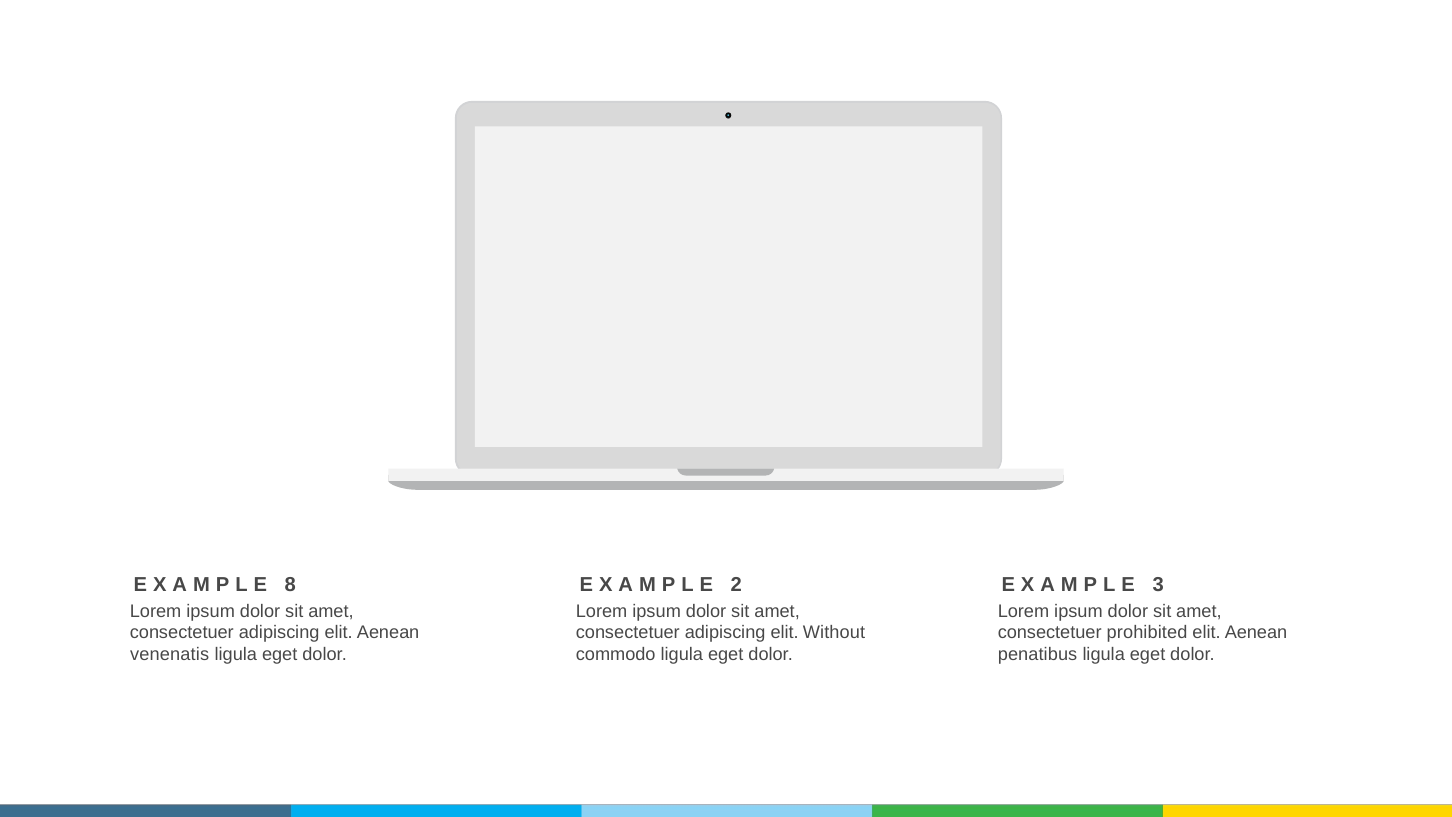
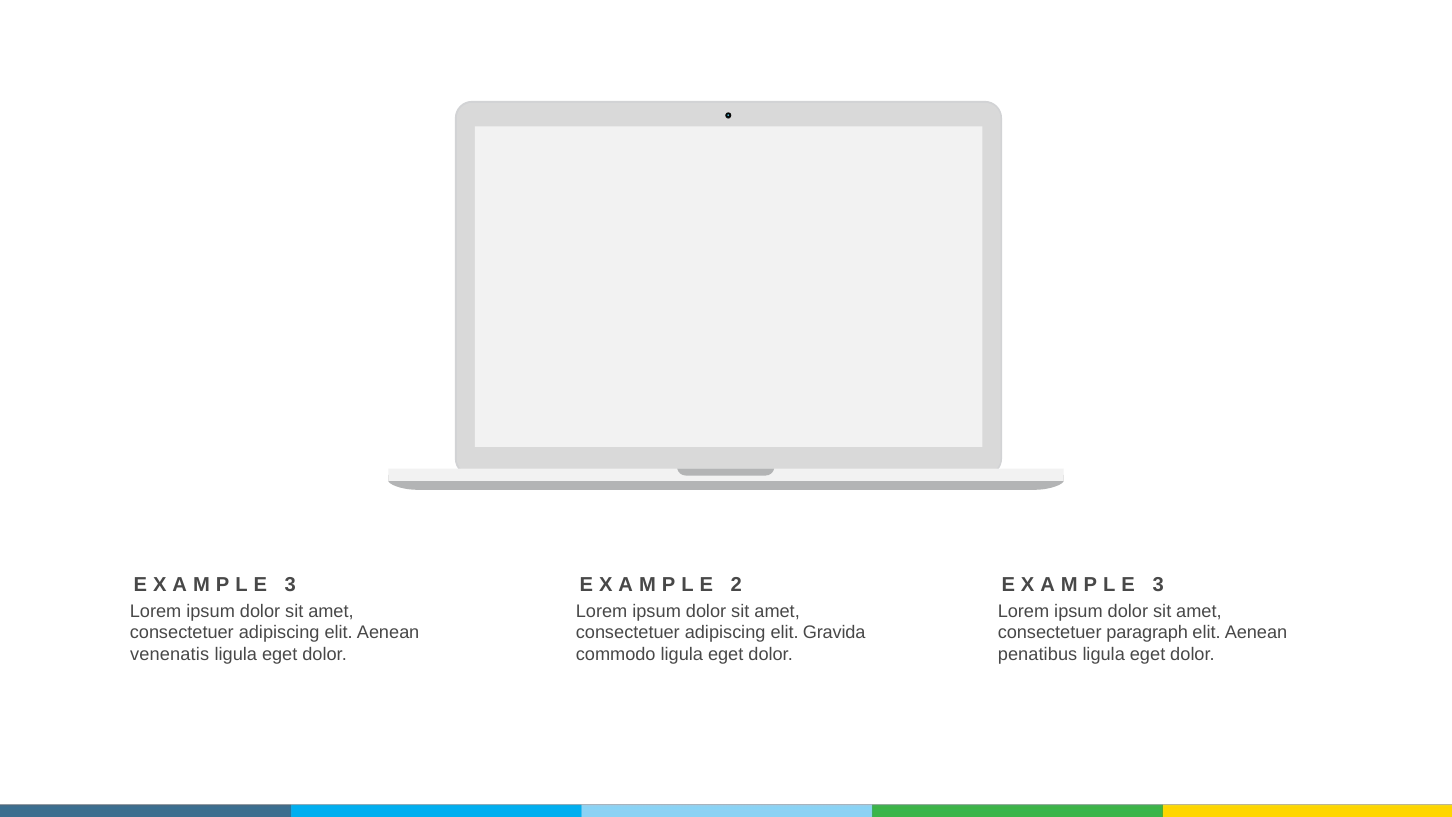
8 at (290, 585): 8 -> 3
Without: Without -> Gravida
prohibited: prohibited -> paragraph
